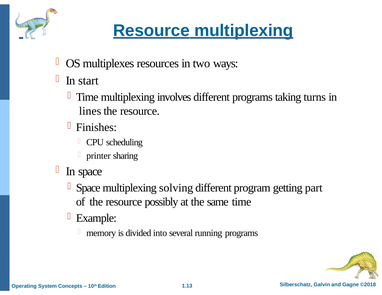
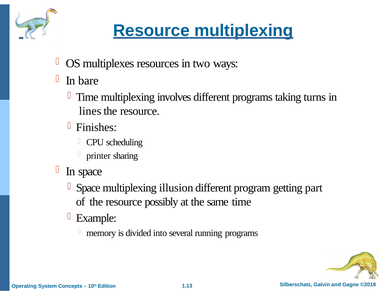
start: start -> bare
solving: solving -> illusion
